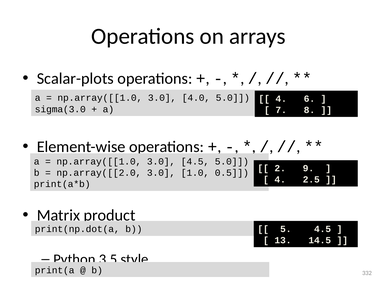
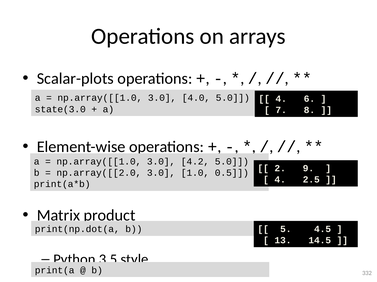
sigma(3.0: sigma(3.0 -> state(3.0
3.0 4.5: 4.5 -> 4.2
